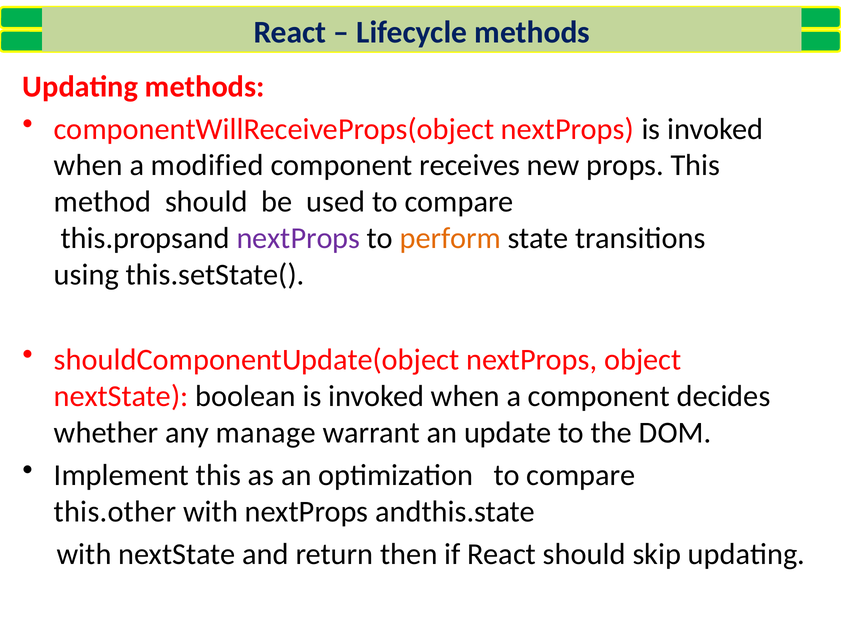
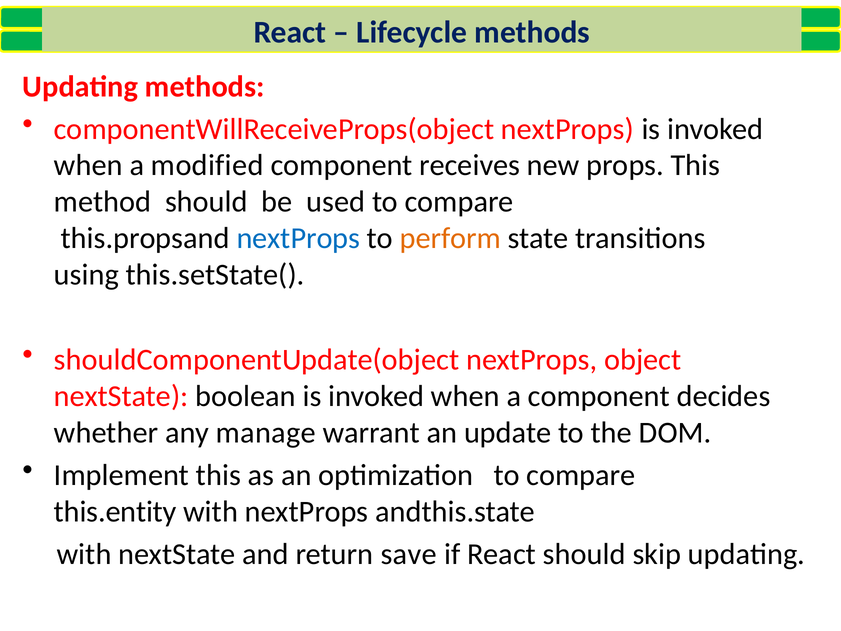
nextProps at (298, 238) colour: purple -> blue
this.other: this.other -> this.entity
then: then -> save
